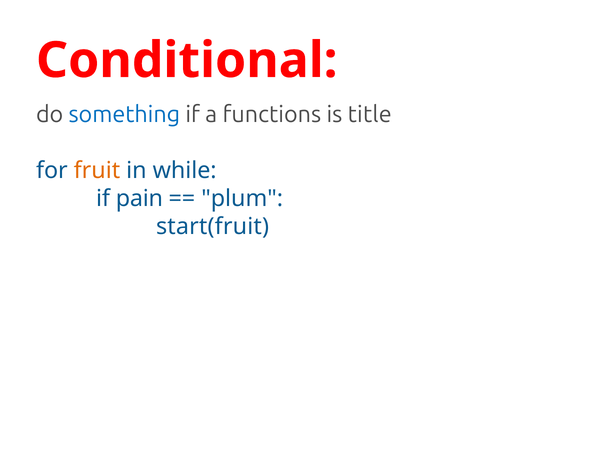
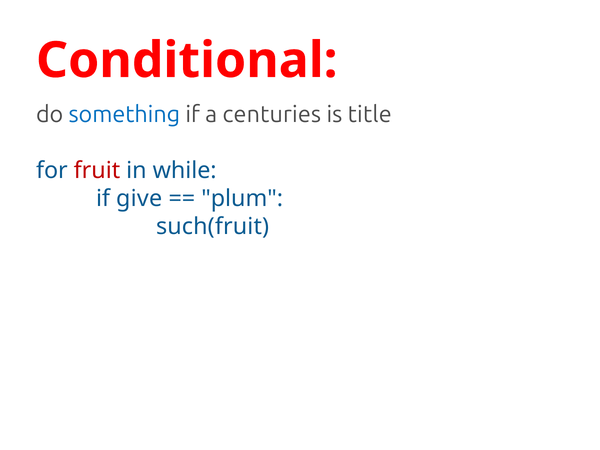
functions: functions -> centuries
fruit colour: orange -> red
pain: pain -> give
start(fruit: start(fruit -> such(fruit
